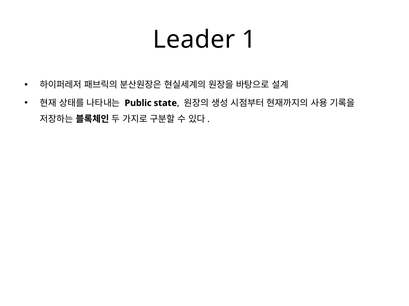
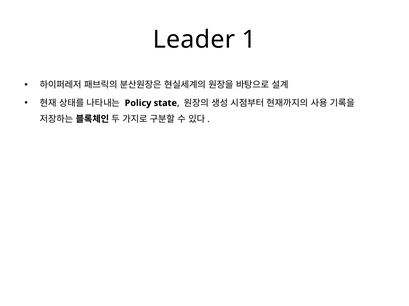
Public: Public -> Policy
